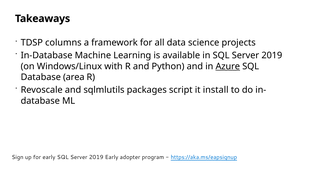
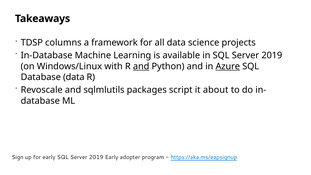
and at (141, 66) underline: none -> present
Database area: area -> data
install: install -> about
